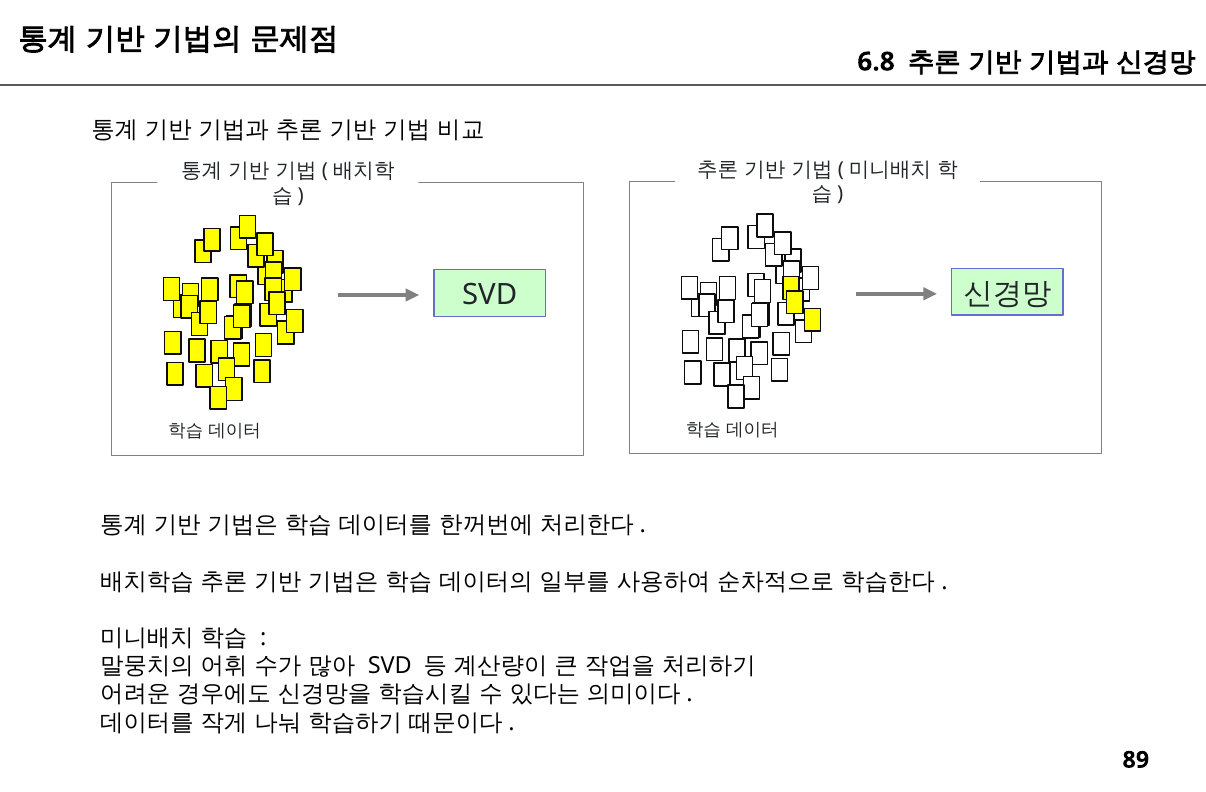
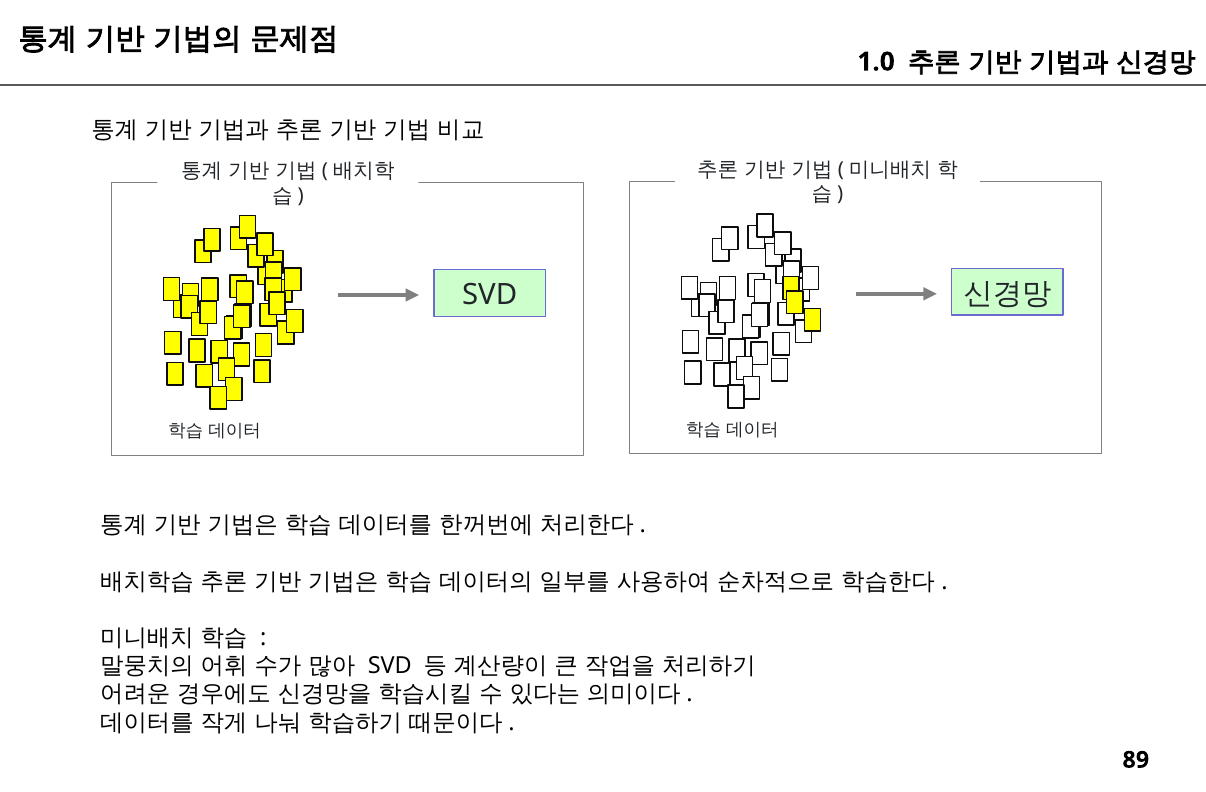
6.8: 6.8 -> 1.0
